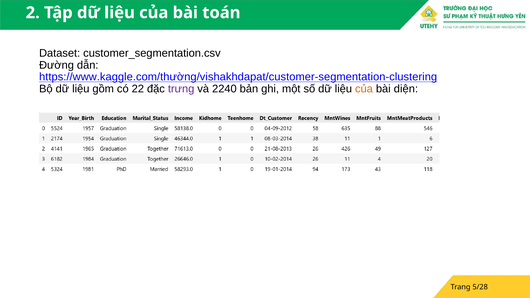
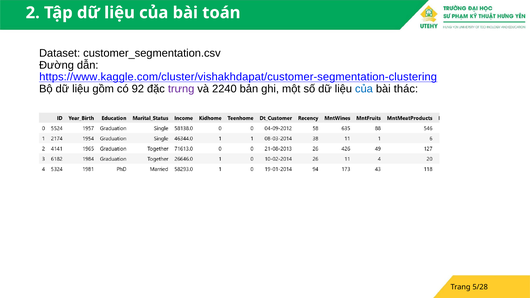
https://www.kaggle.com/thường/vishakhdapat/customer-segmentation-clustering: https://www.kaggle.com/thường/vishakhdapat/customer-segmentation-clustering -> https://www.kaggle.com/cluster/vishakhdapat/customer-segmentation-clustering
22: 22 -> 92
của at (364, 89) colour: orange -> blue
diện: diện -> thác
